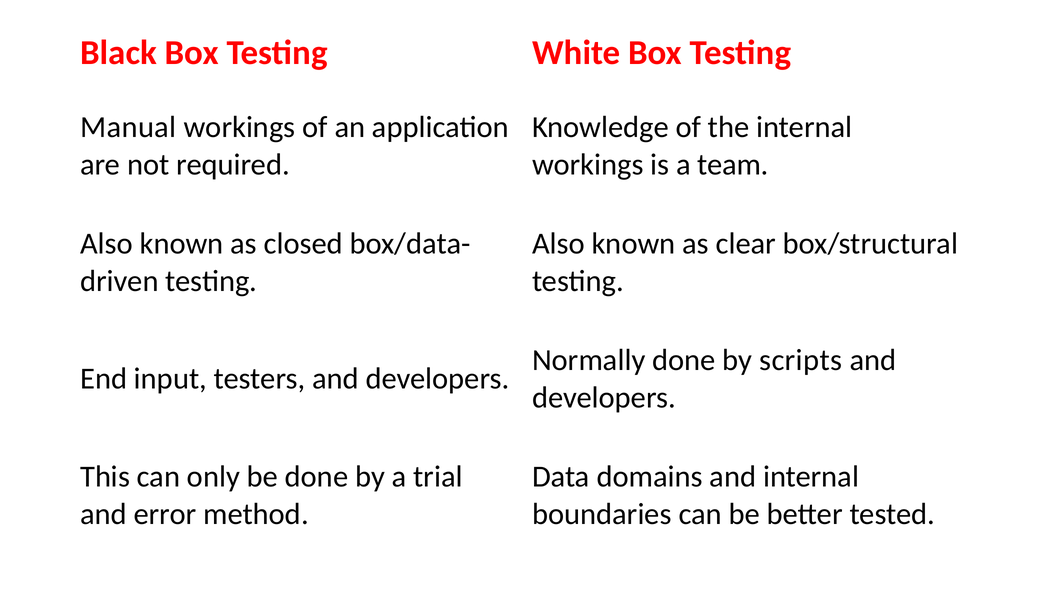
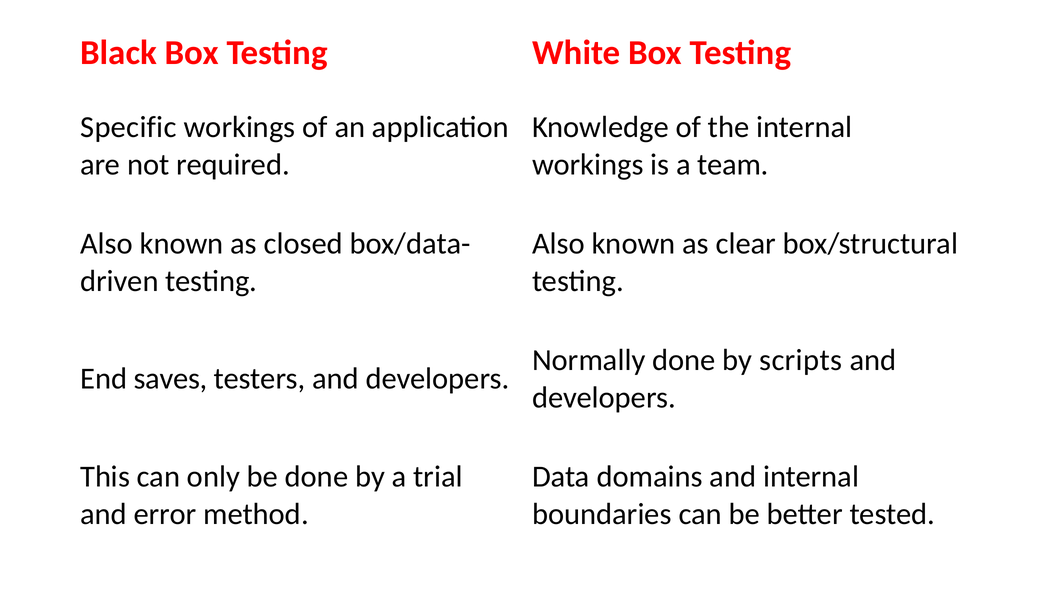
Manual: Manual -> Specific
input: input -> saves
